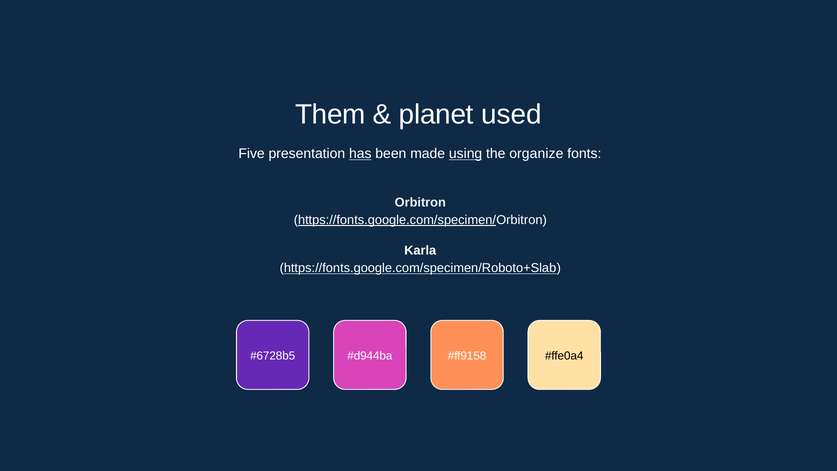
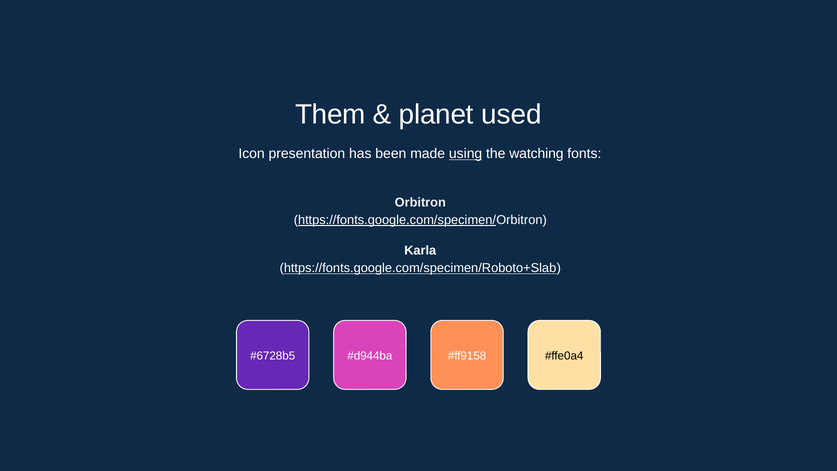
Five: Five -> Icon
has underline: present -> none
organize: organize -> watching
